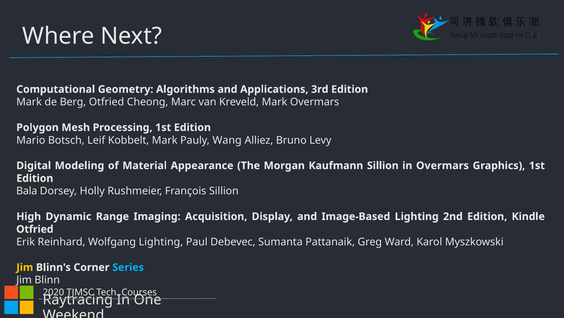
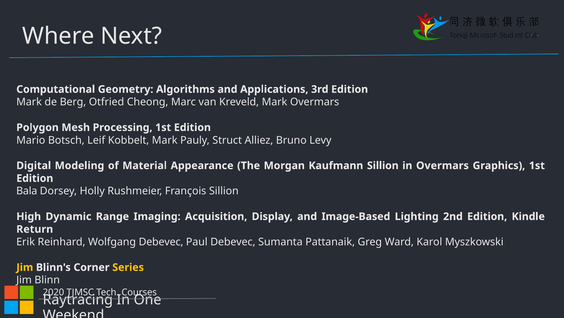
Wang: Wang -> Struct
Otfried at (35, 229): Otfried -> Return
Wolfgang Lighting: Lighting -> Debevec
Series colour: light blue -> yellow
